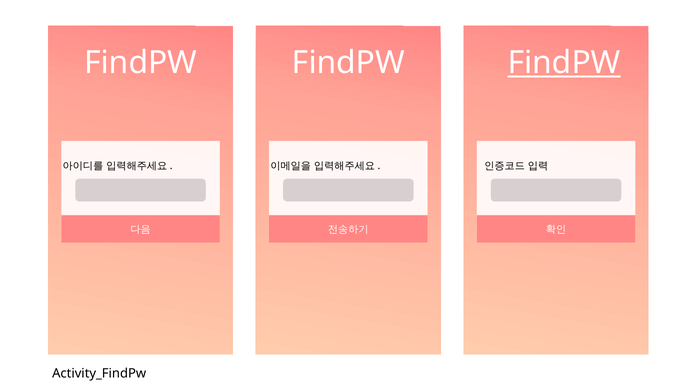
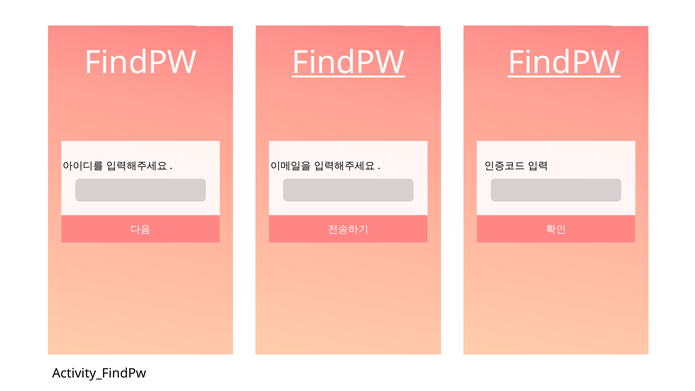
FindPW at (348, 63) underline: none -> present
